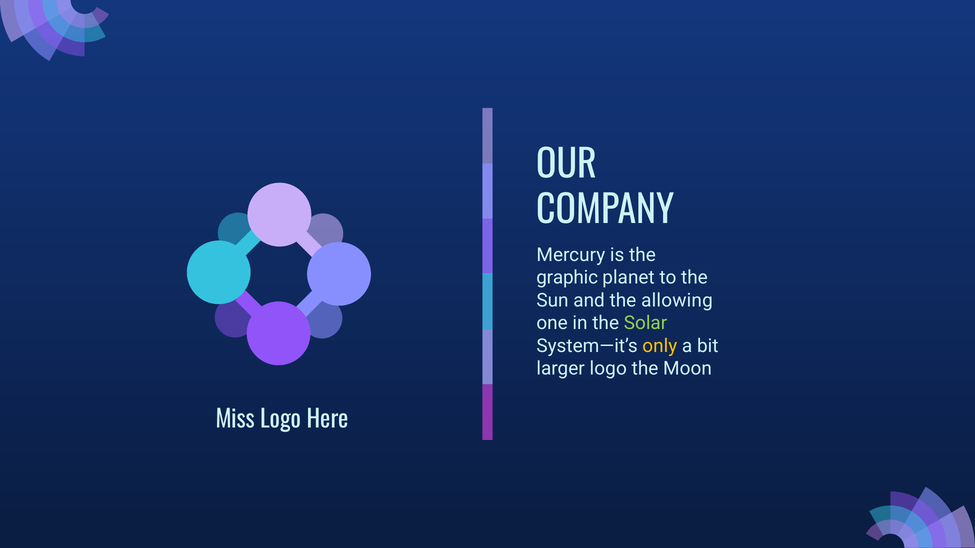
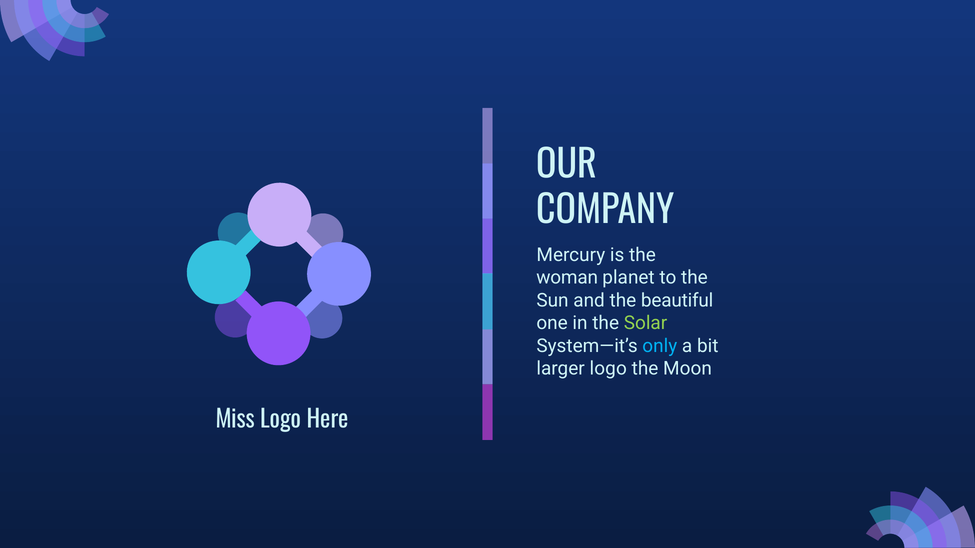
graphic: graphic -> woman
allowing: allowing -> beautiful
only colour: yellow -> light blue
